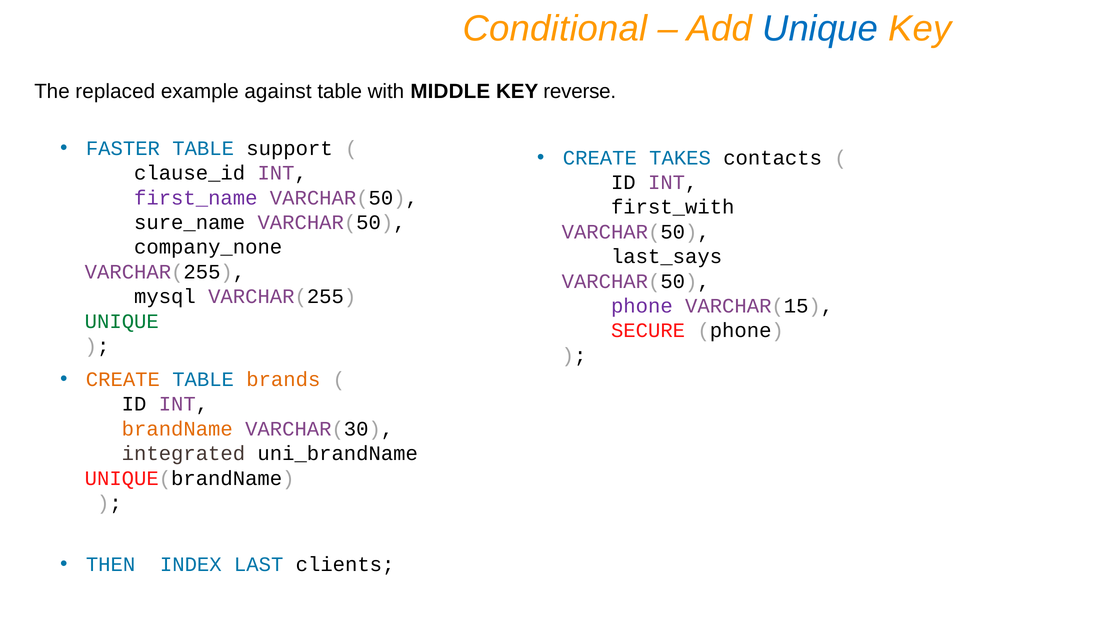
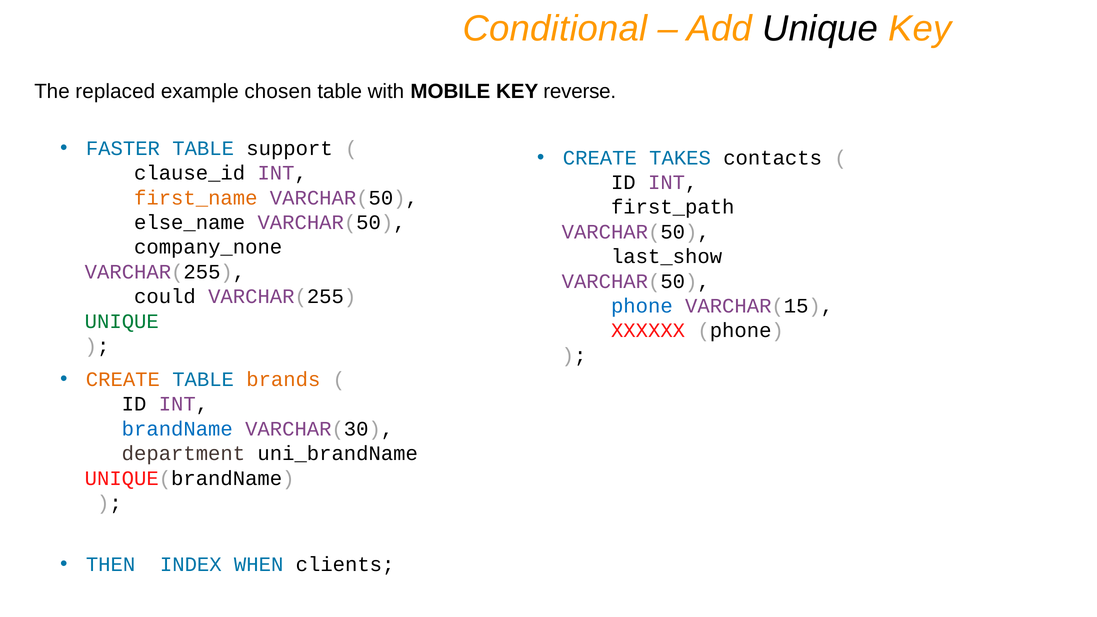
Unique at (820, 29) colour: blue -> black
against: against -> chosen
MIDDLE: MIDDLE -> MOBILE
first_name colour: purple -> orange
first_with: first_with -> first_path
sure_name: sure_name -> else_name
last_says: last_says -> last_show
mysql: mysql -> could
phone at (642, 306) colour: purple -> blue
SECURE: SECURE -> XXXXXX
brandName colour: orange -> blue
integrated: integrated -> department
LAST: LAST -> WHEN
